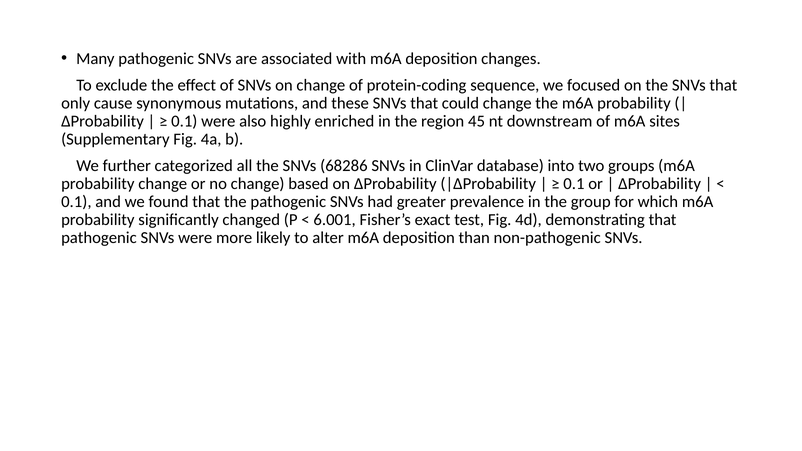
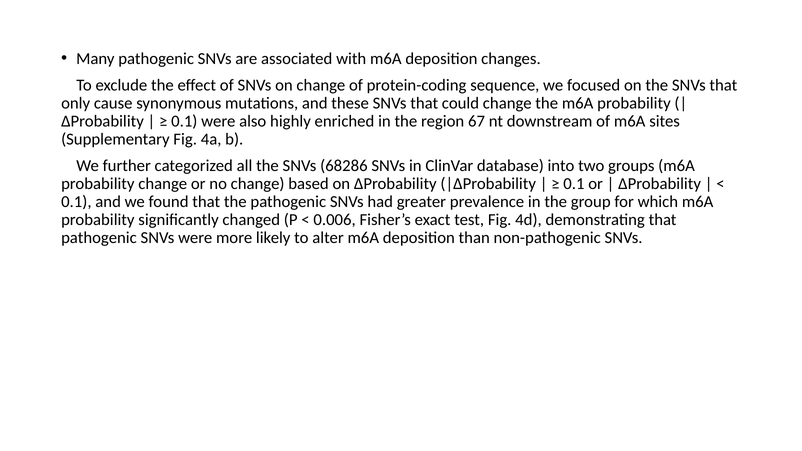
45: 45 -> 67
6.001: 6.001 -> 0.006
